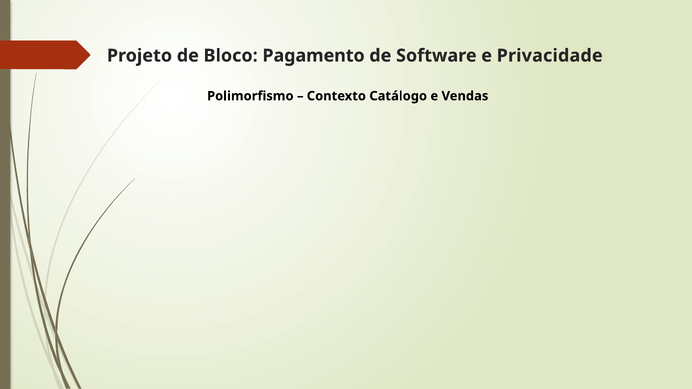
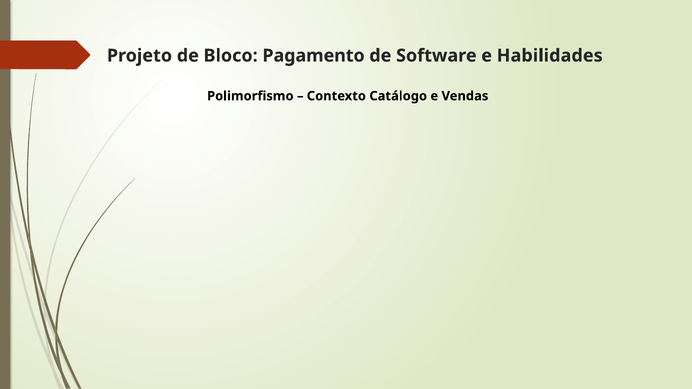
Privacidade: Privacidade -> Habilidades
